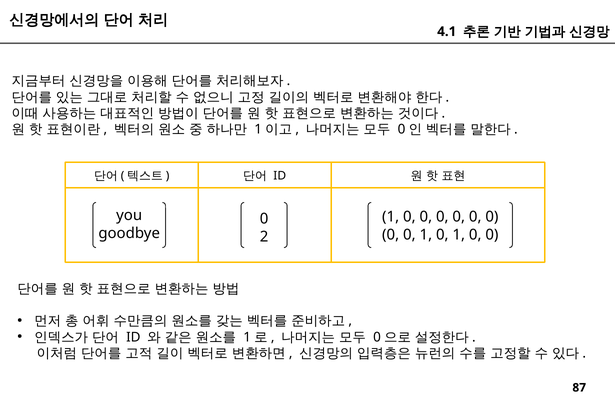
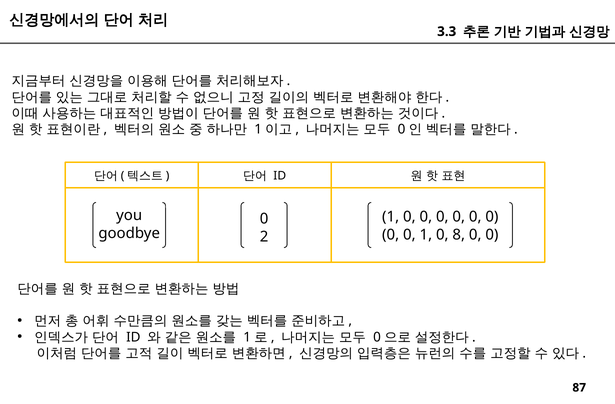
4.1: 4.1 -> 3.3
1 0 1: 1 -> 8
